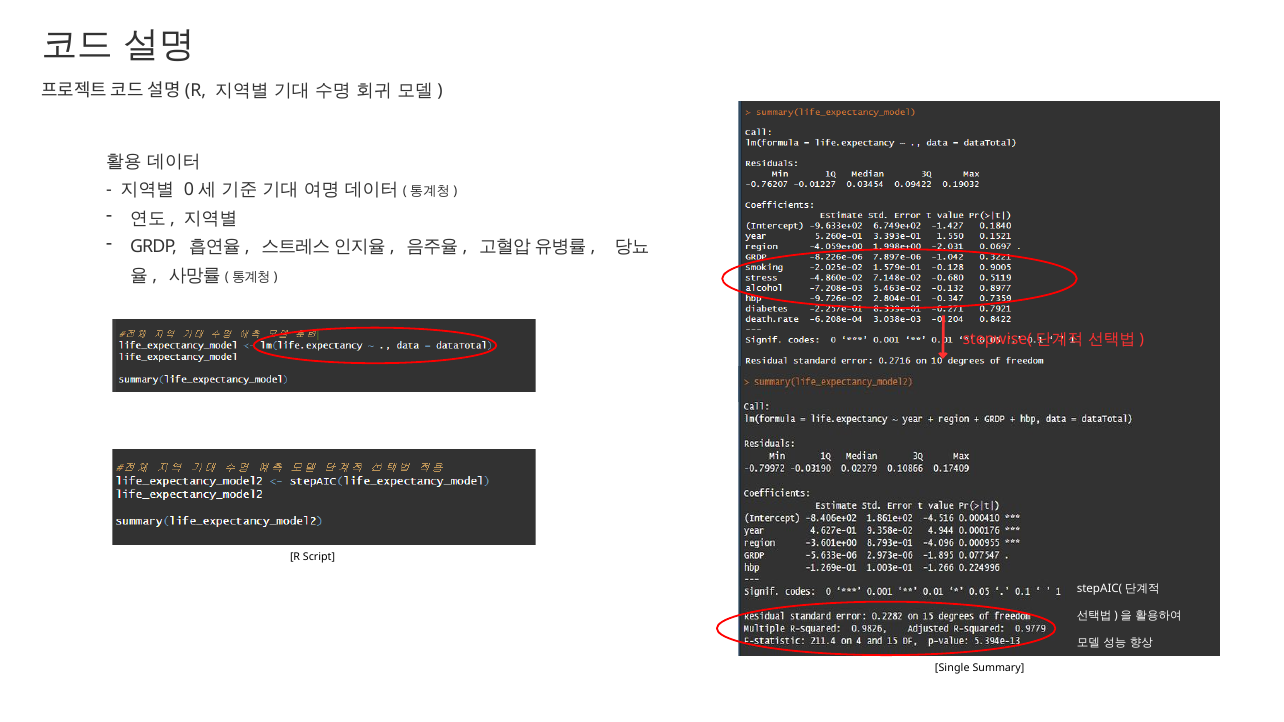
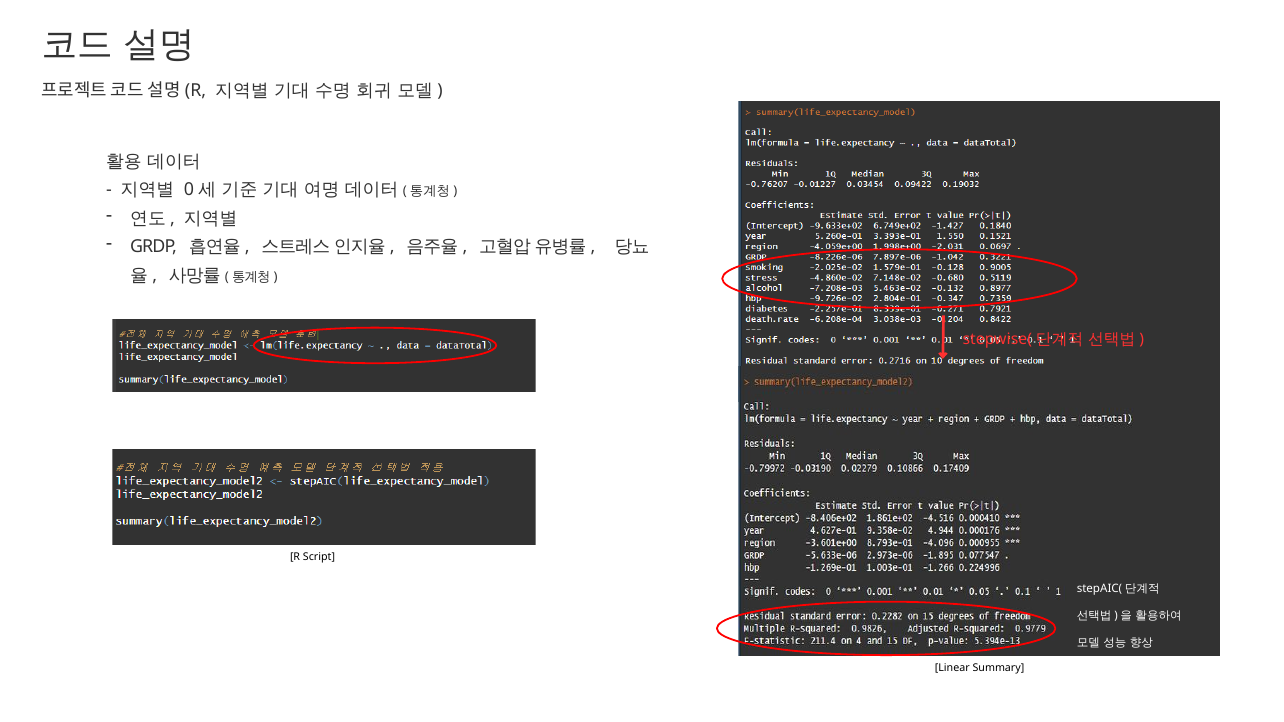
Single: Single -> Linear
